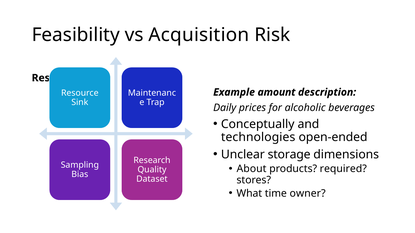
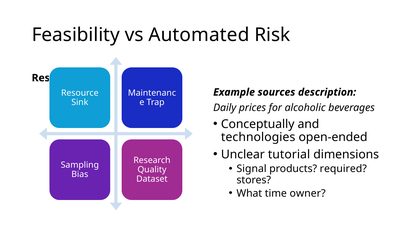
Acquisition: Acquisition -> Automated
amount: amount -> sources
storage: storage -> tutorial
About: About -> Signal
